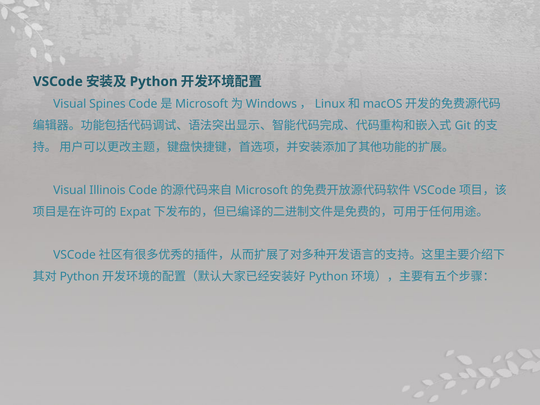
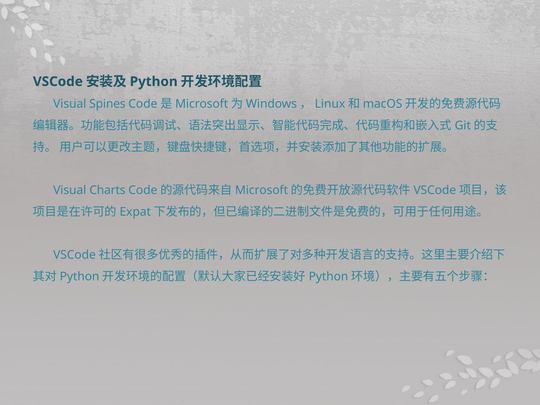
Illinois: Illinois -> Charts
